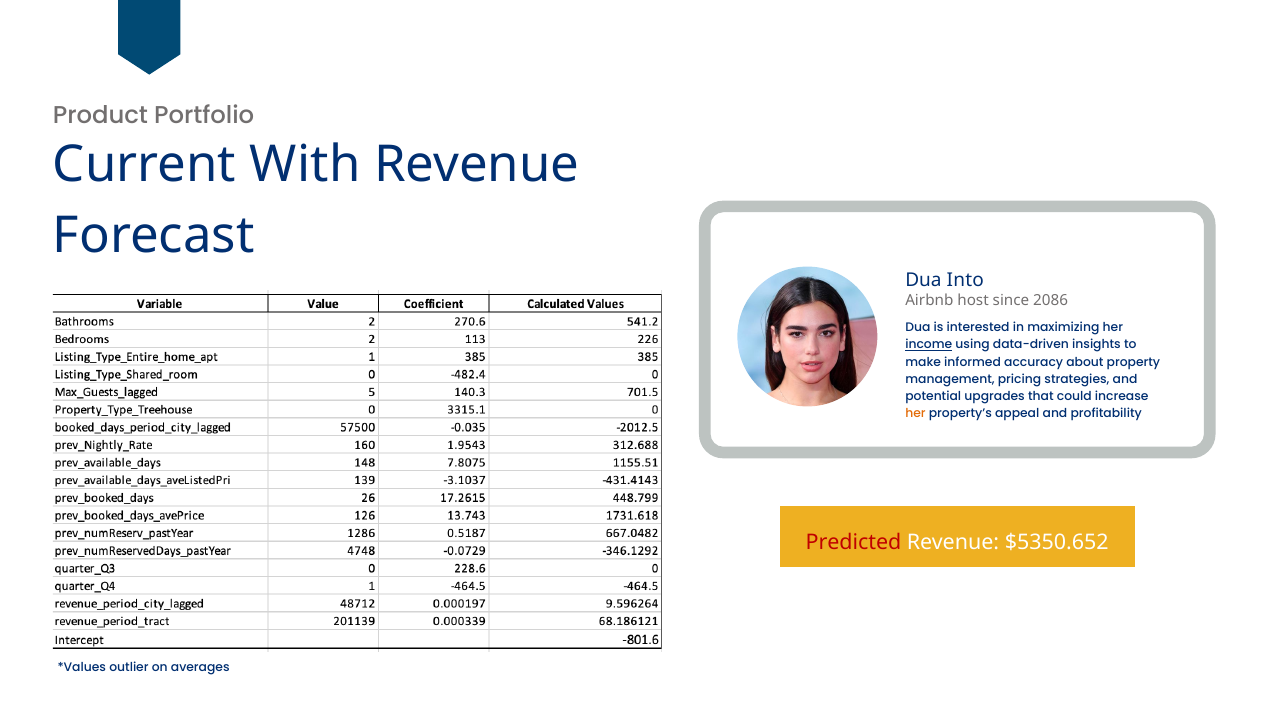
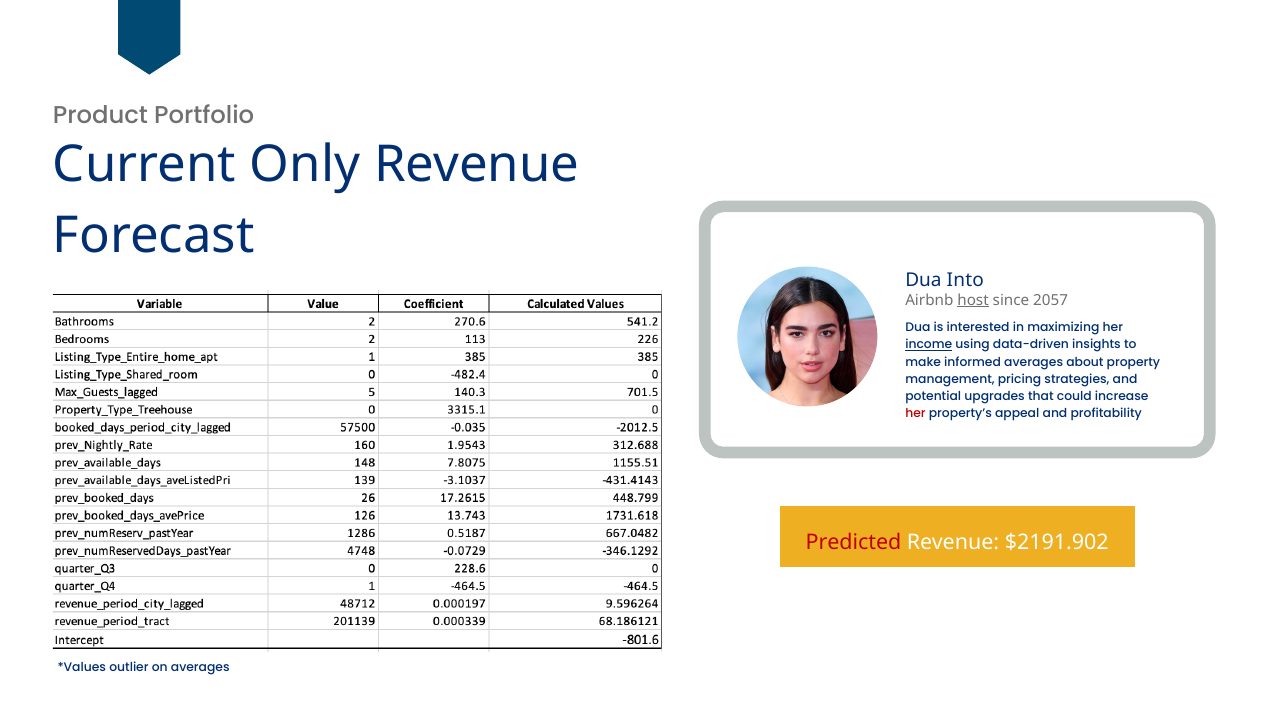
With: With -> Only
host underline: none -> present
2086: 2086 -> 2057
informed accuracy: accuracy -> averages
her at (916, 414) colour: orange -> red
$5350.652: $5350.652 -> $2191.902
